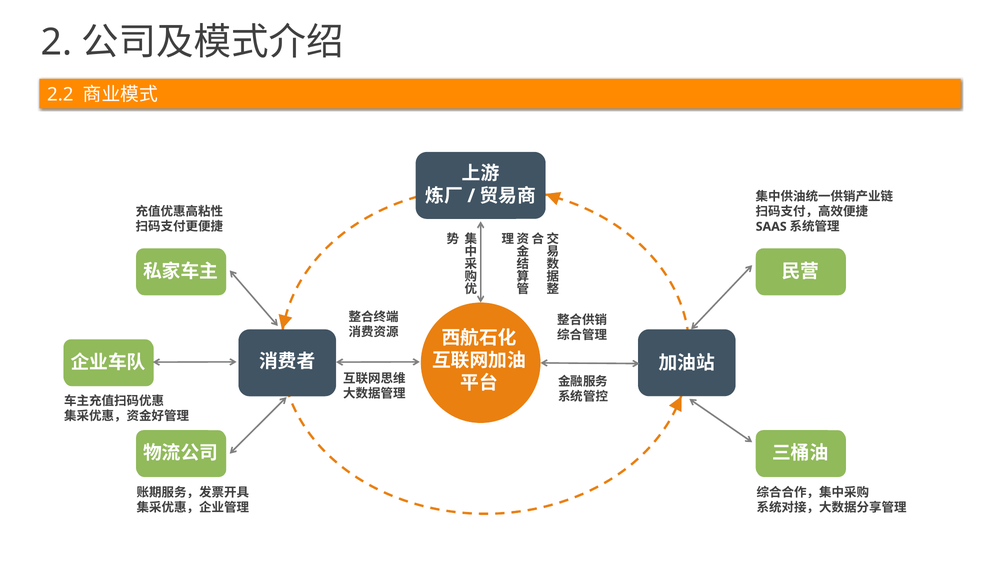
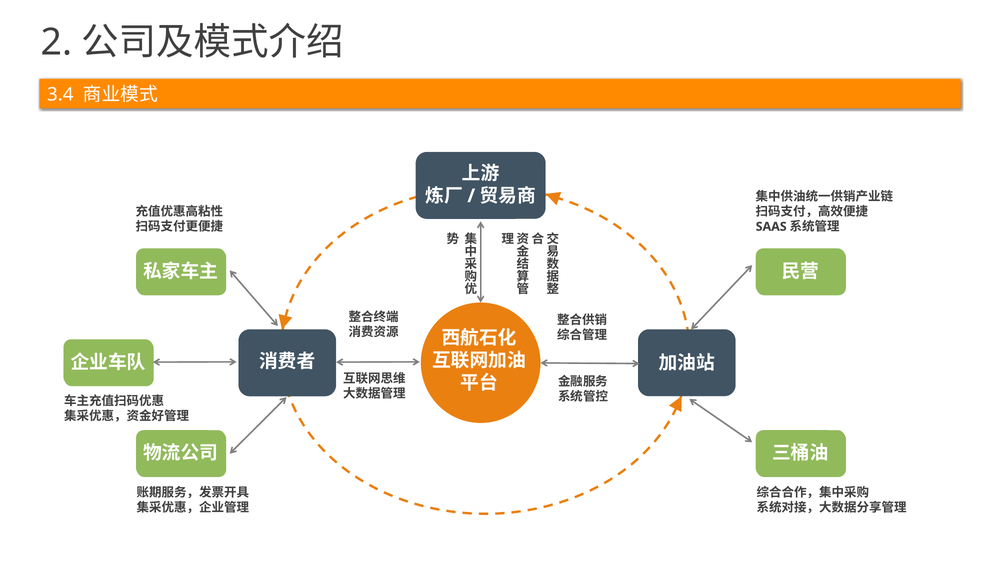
2.2: 2.2 -> 3.4
